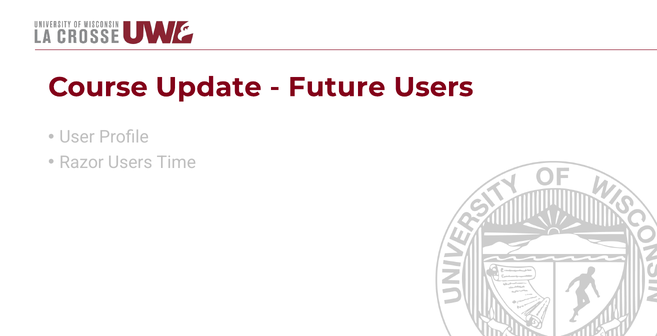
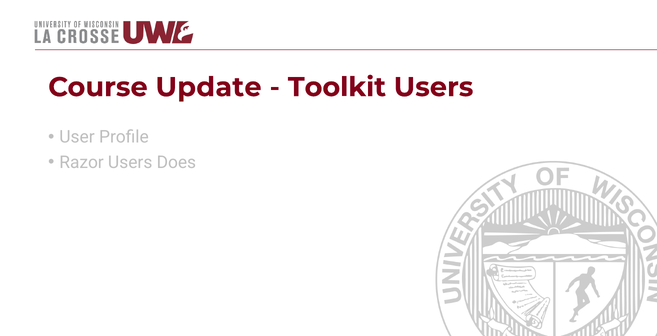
Future: Future -> Toolkit
Time: Time -> Does
